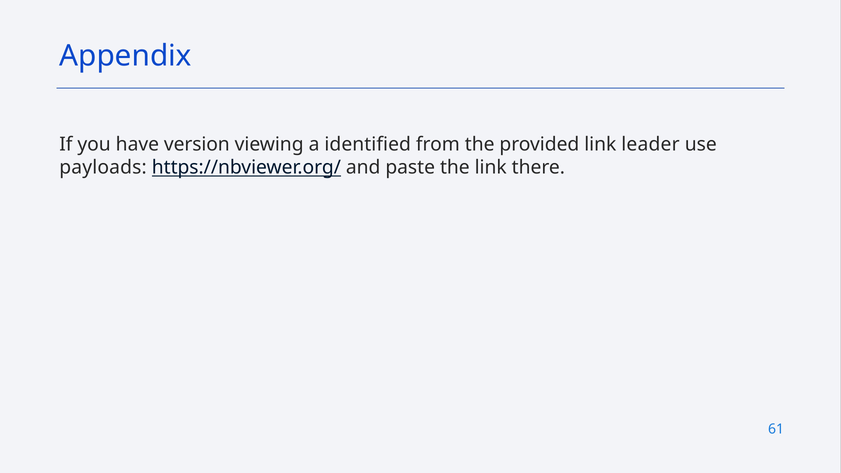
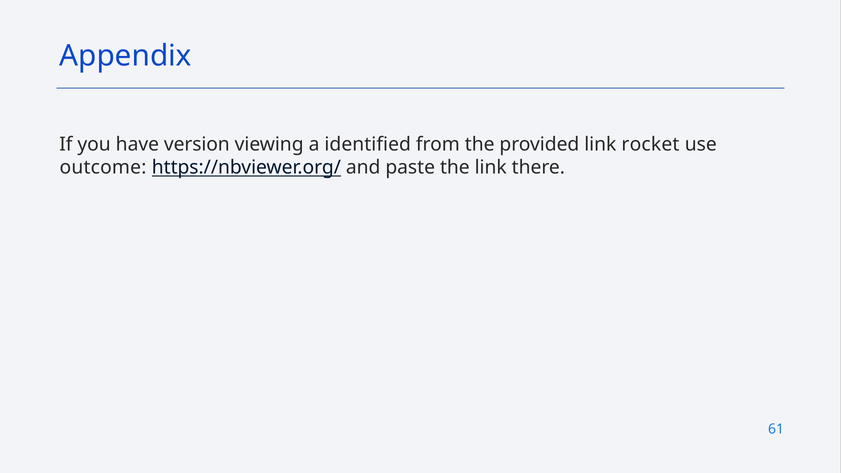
leader: leader -> rocket
payloads: payloads -> outcome
